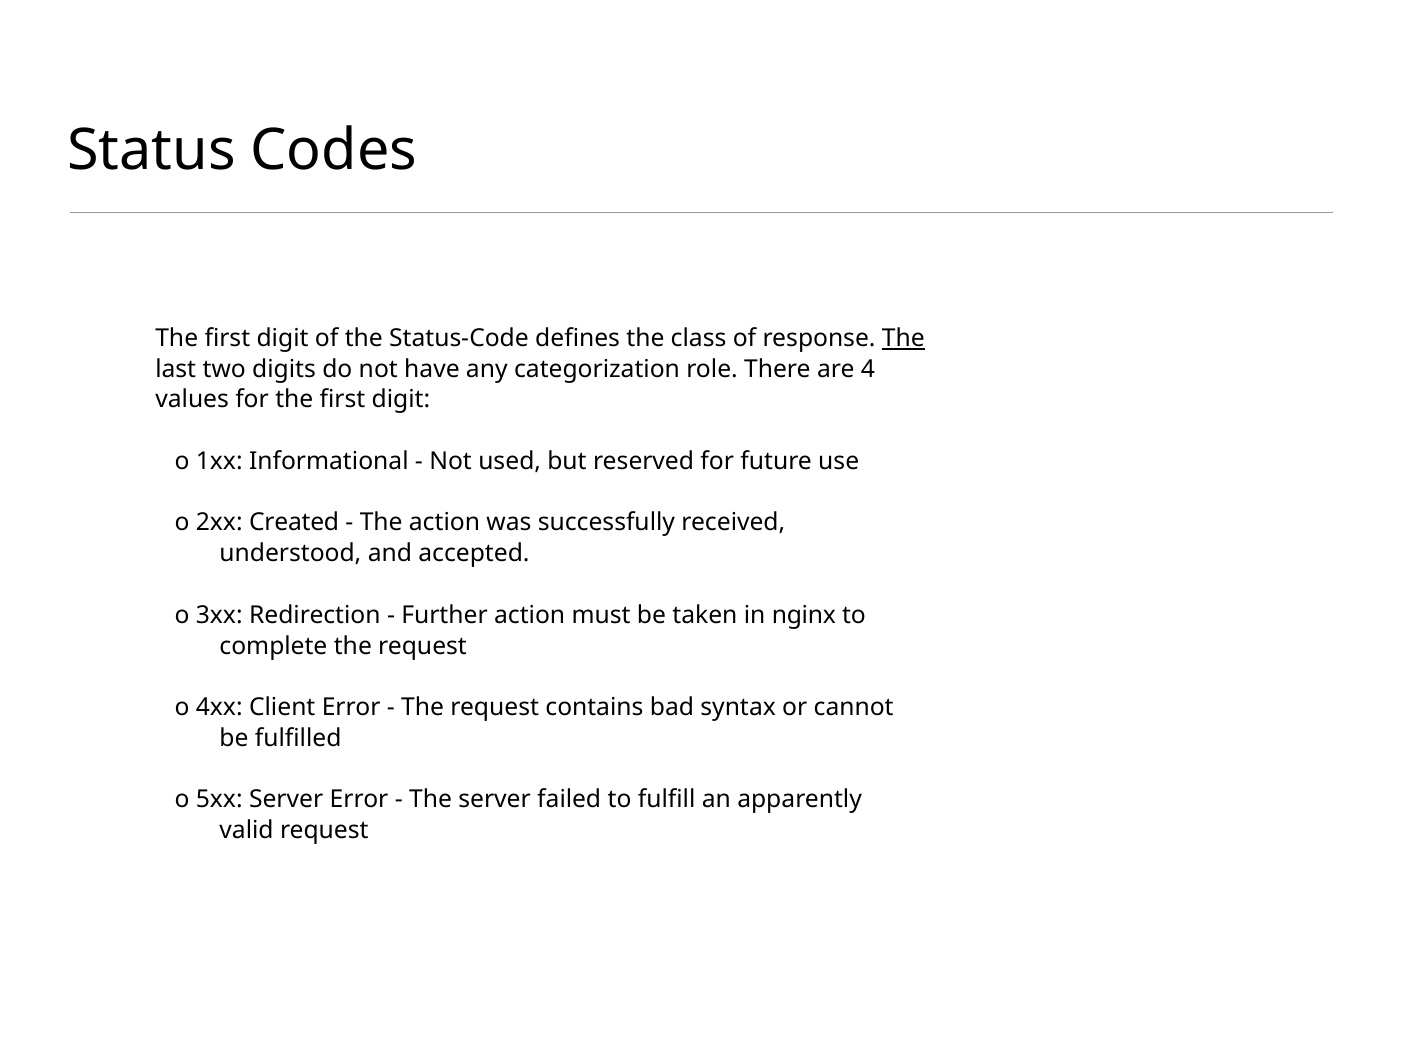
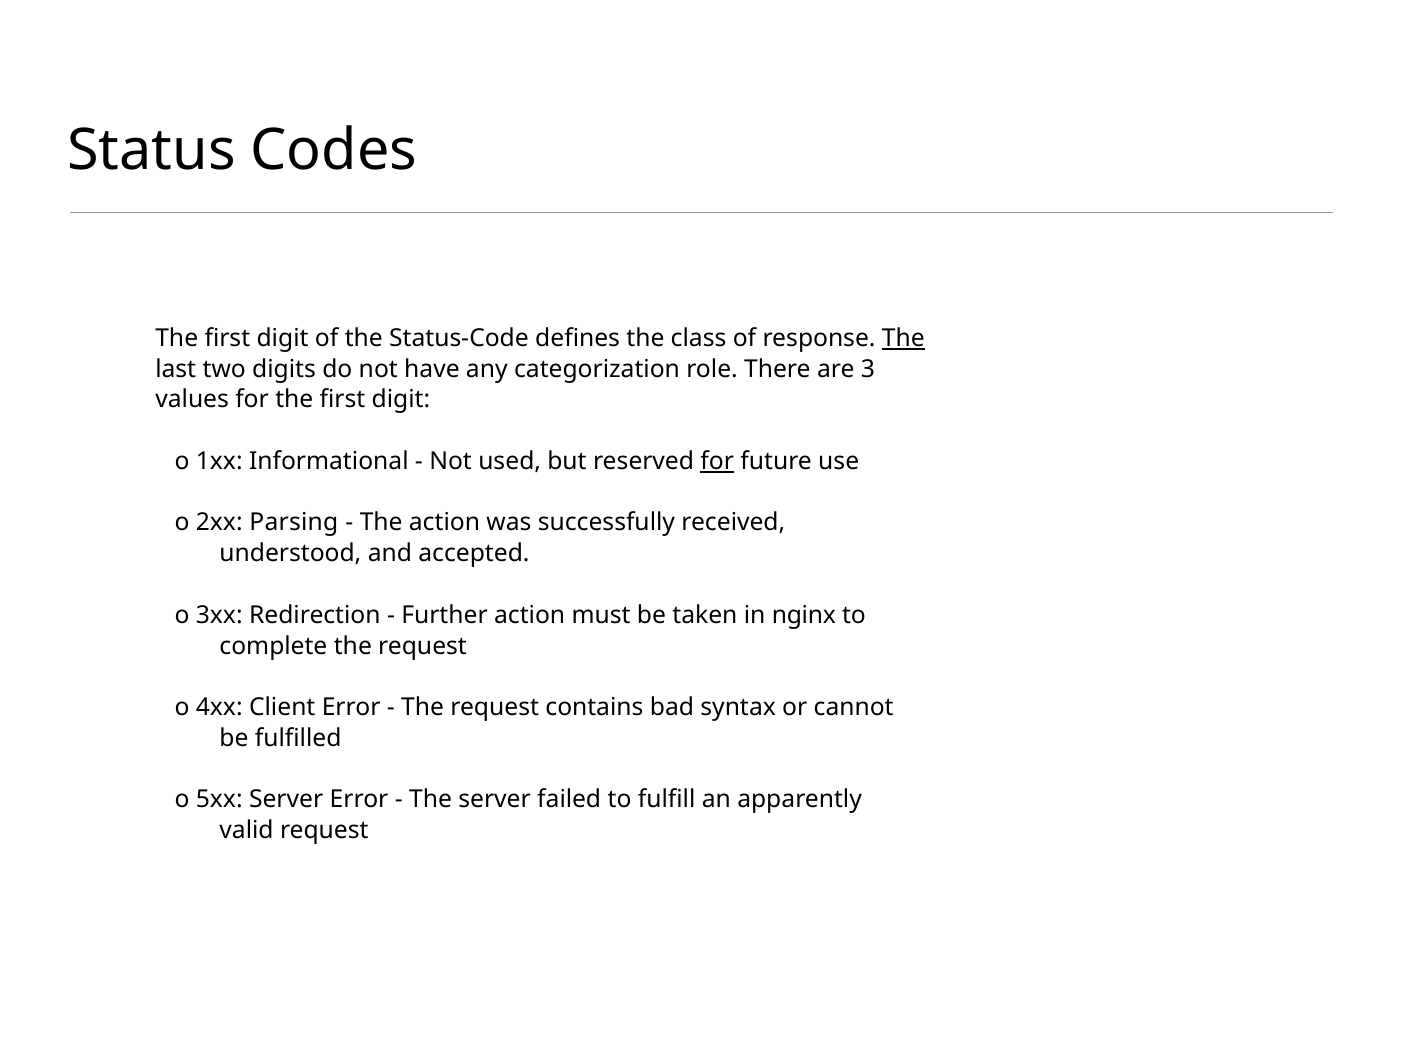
4: 4 -> 3
for at (717, 461) underline: none -> present
Created: Created -> Parsing
